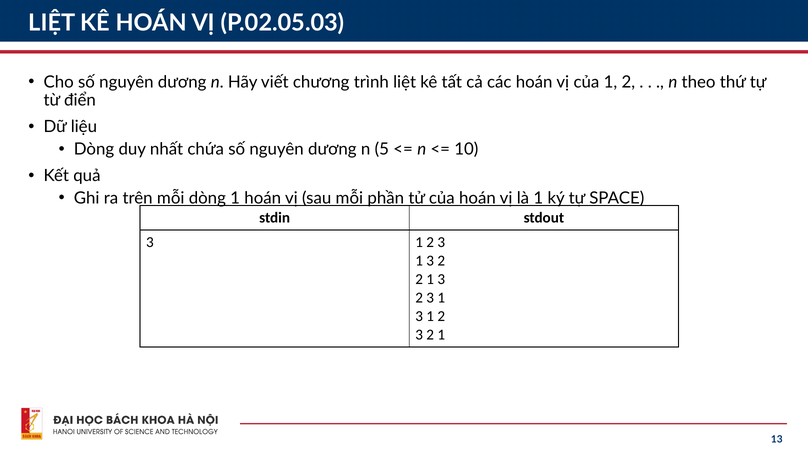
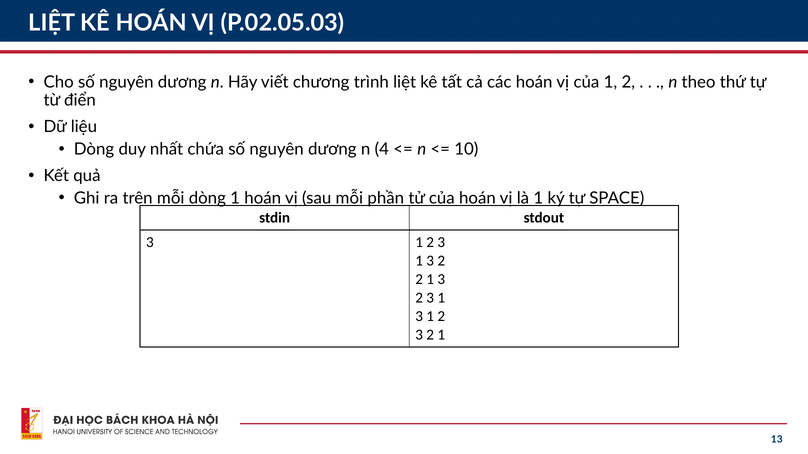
5: 5 -> 4
